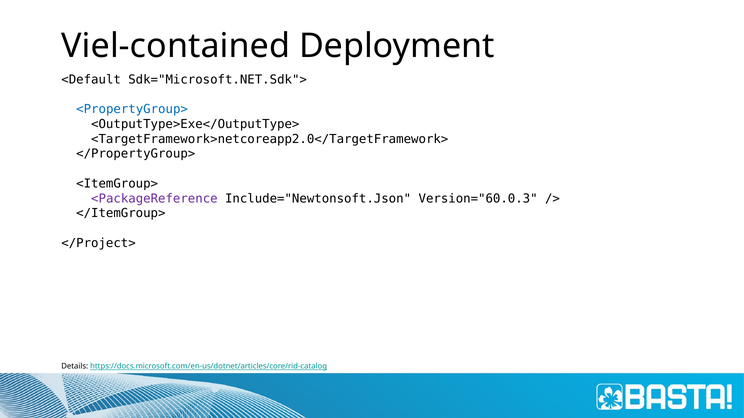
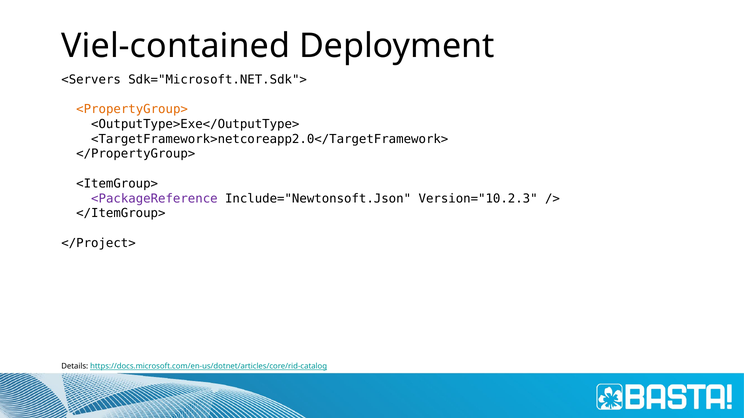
<Default: <Default -> <Servers
<PropertyGroup> colour: blue -> orange
Version="60.0.3: Version="60.0.3 -> Version="10.2.3
